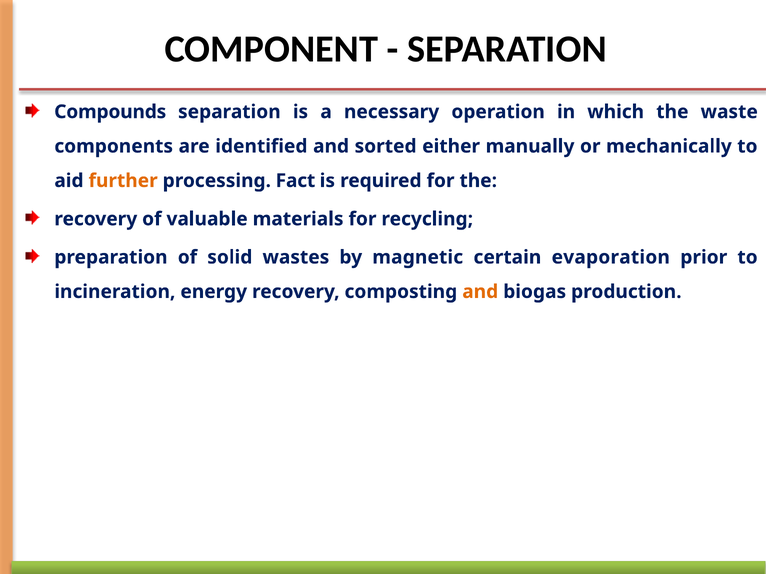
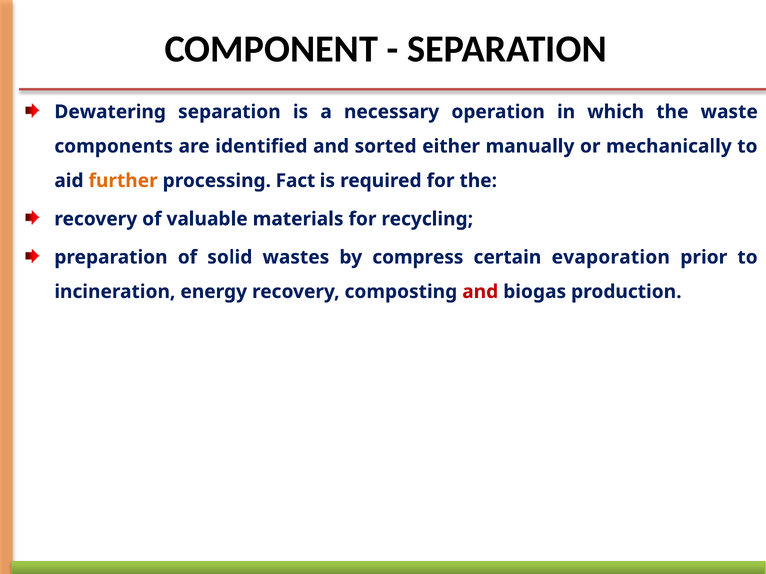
Compounds: Compounds -> Dewatering
magnetic: magnetic -> compress
and at (480, 292) colour: orange -> red
